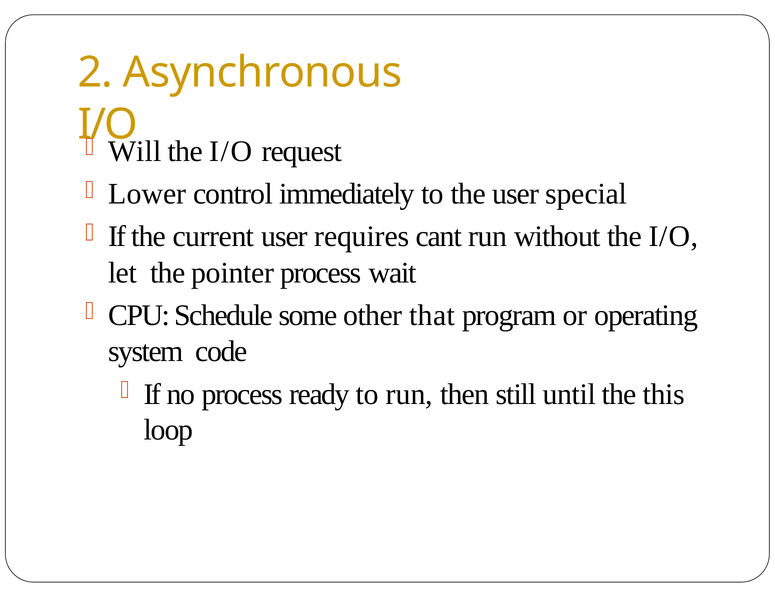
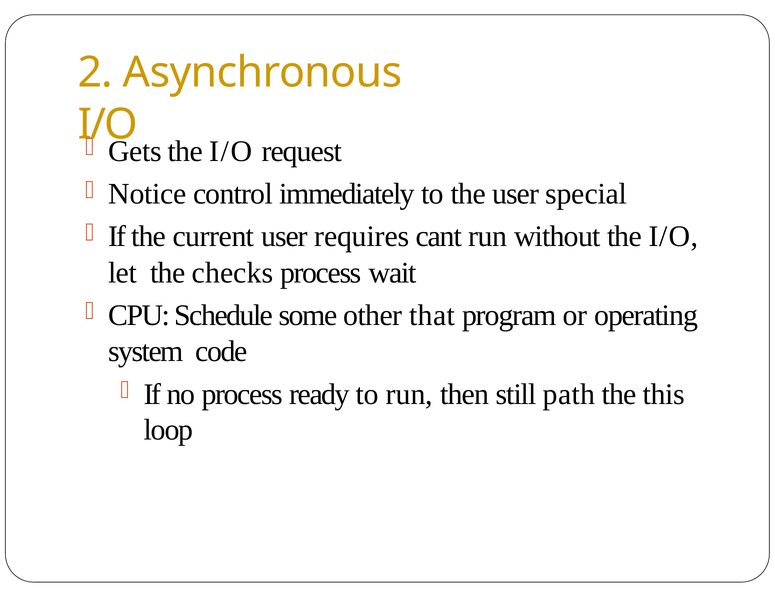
Will: Will -> Gets
Lower: Lower -> Notice
pointer: pointer -> checks
until: until -> path
